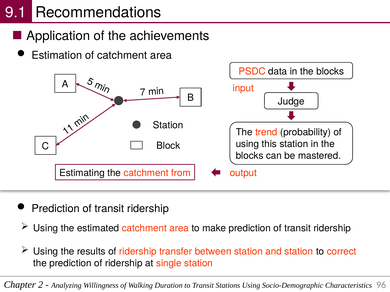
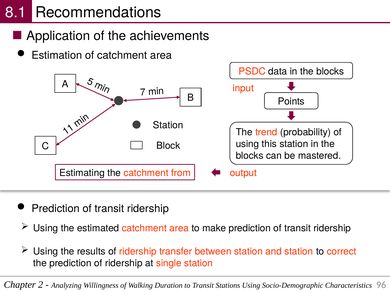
9.1: 9.1 -> 8.1
Judge: Judge -> Points
